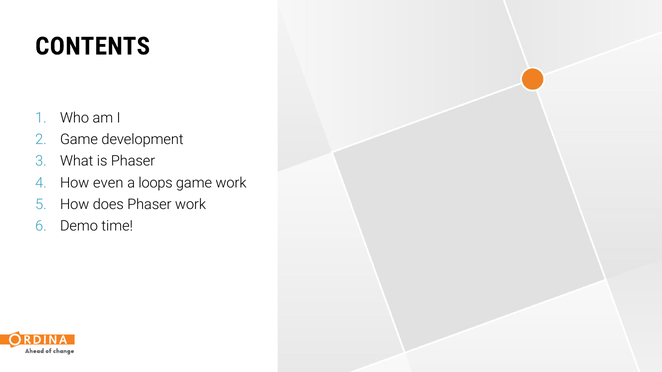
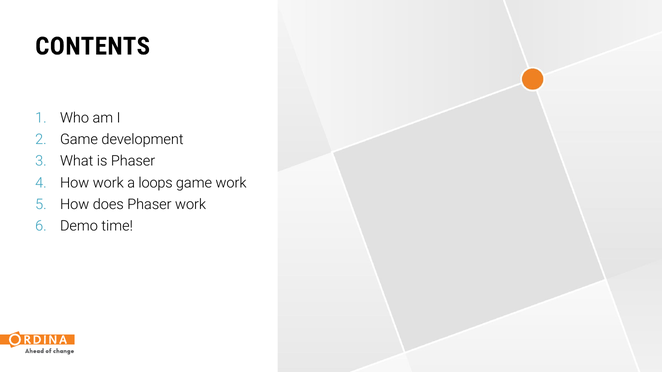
How even: even -> work
